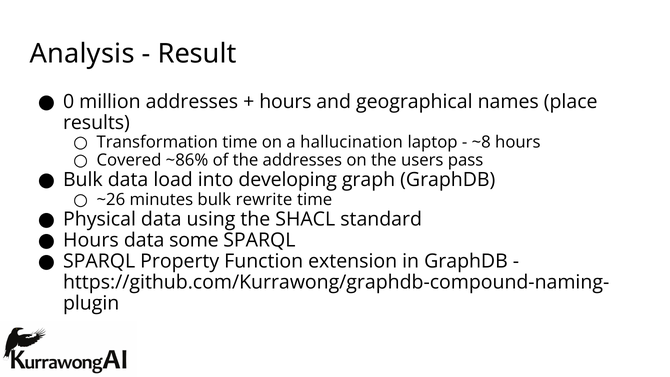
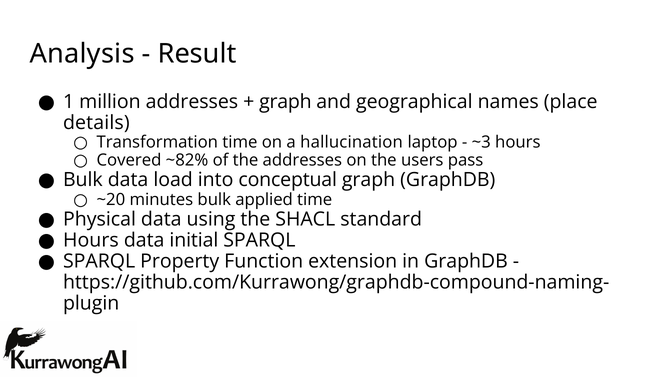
0: 0 -> 1
hours at (285, 102): hours -> graph
results: results -> details
~8: ~8 -> ~3
~86%: ~86% -> ~82%
developing: developing -> conceptual
~26: ~26 -> ~20
rewrite: rewrite -> applied
some: some -> initial
